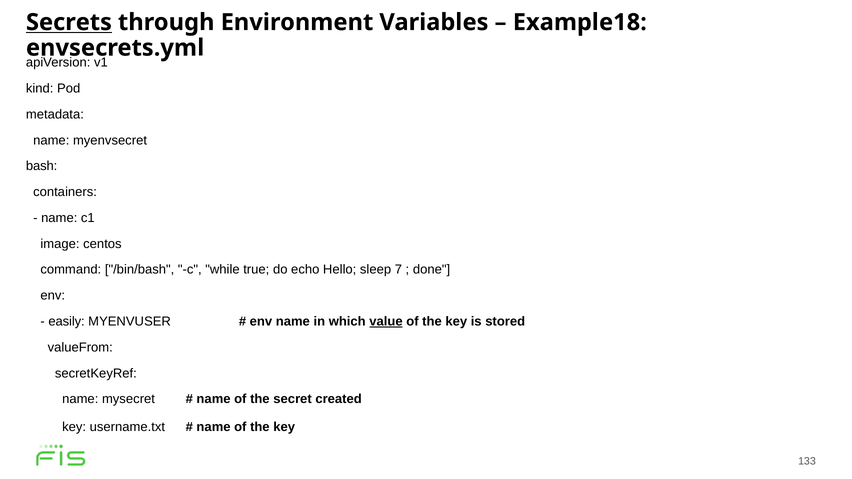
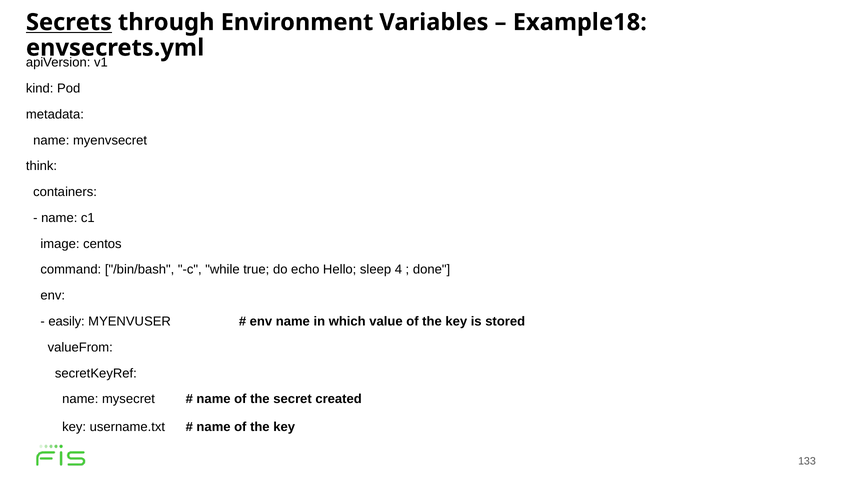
bash: bash -> think
7: 7 -> 4
value underline: present -> none
